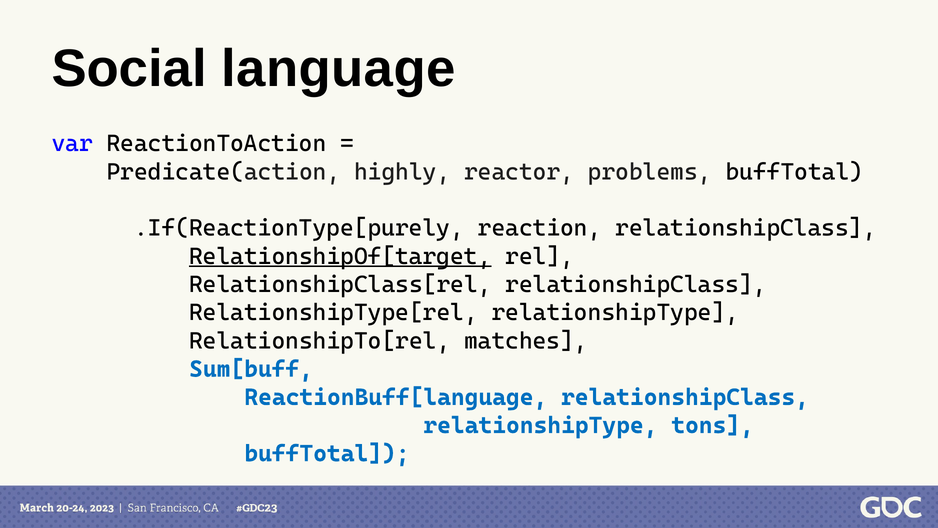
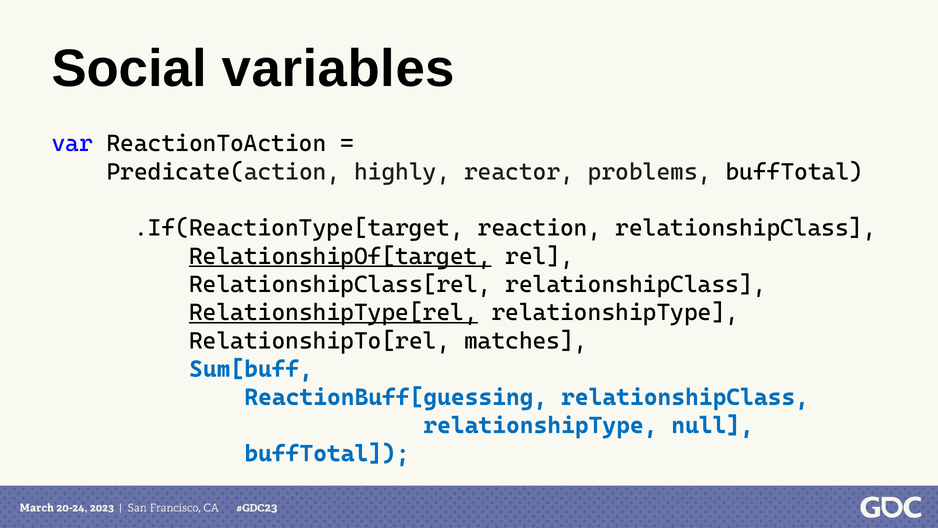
language: language -> variables
.If(ReactionType[purely: .If(ReactionType[purely -> .If(ReactionType[target
RelationshipType[rel underline: none -> present
ReactionBuff[language: ReactionBuff[language -> ReactionBuff[guessing
tons: tons -> null
